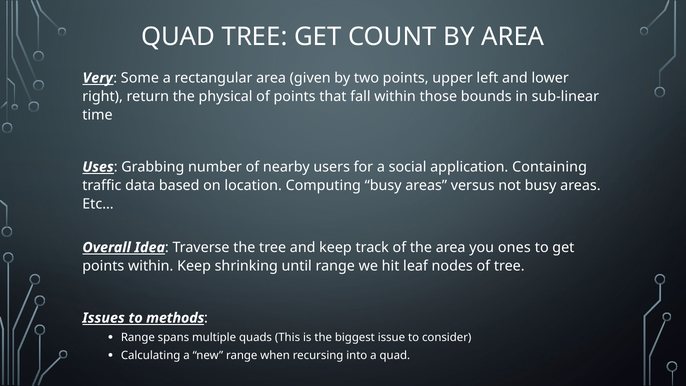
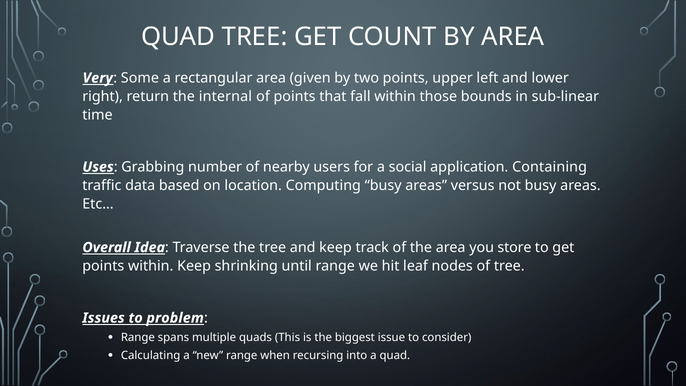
physical: physical -> internal
ones: ones -> store
methods: methods -> problem
